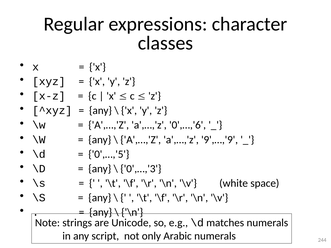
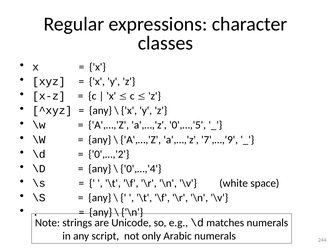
0',…,'6: 0',…,'6 -> 0',…,'5
9',…,'9: 9',…,'9 -> 7',…,'9
0',…,'5: 0',…,'5 -> 0',…,'2
0',…,'3: 0',…,'3 -> 0',…,'4
